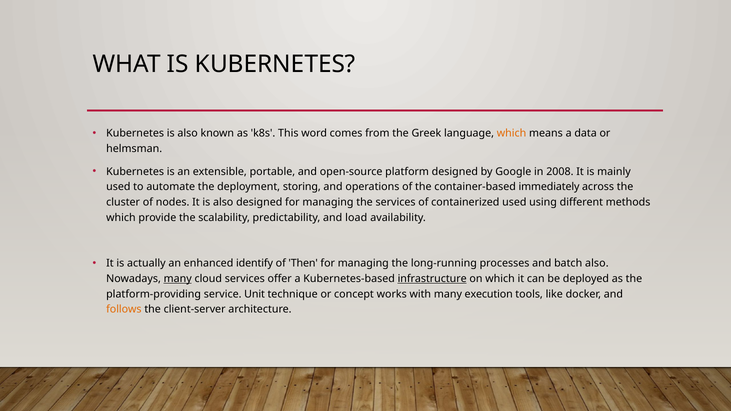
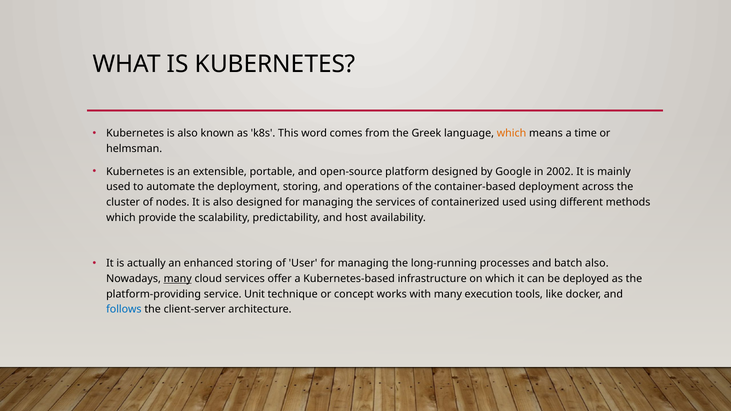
data: data -> time
2008: 2008 -> 2002
container-based immediately: immediately -> deployment
load: load -> host
enhanced identify: identify -> storing
Then: Then -> User
infrastructure underline: present -> none
follows colour: orange -> blue
